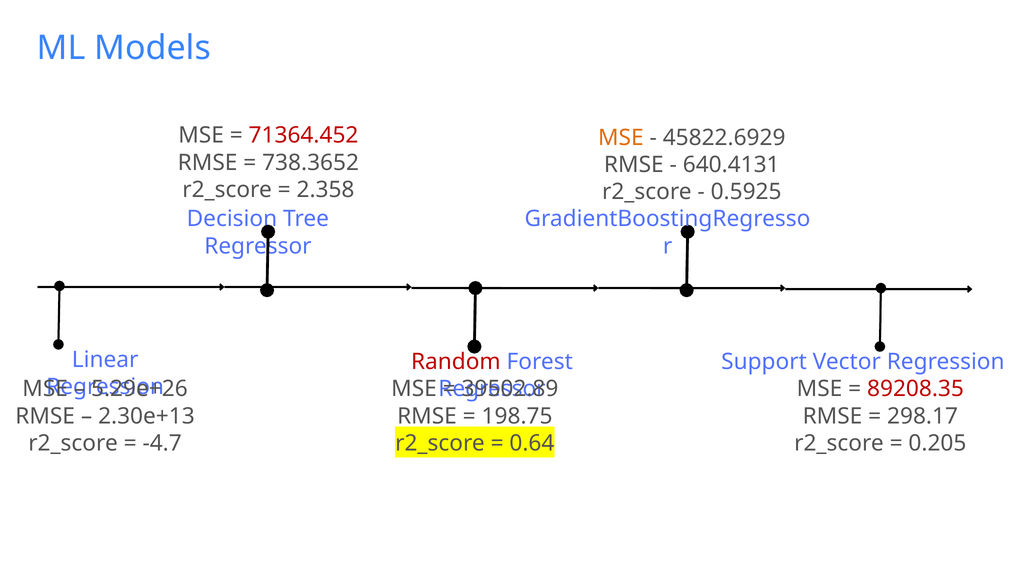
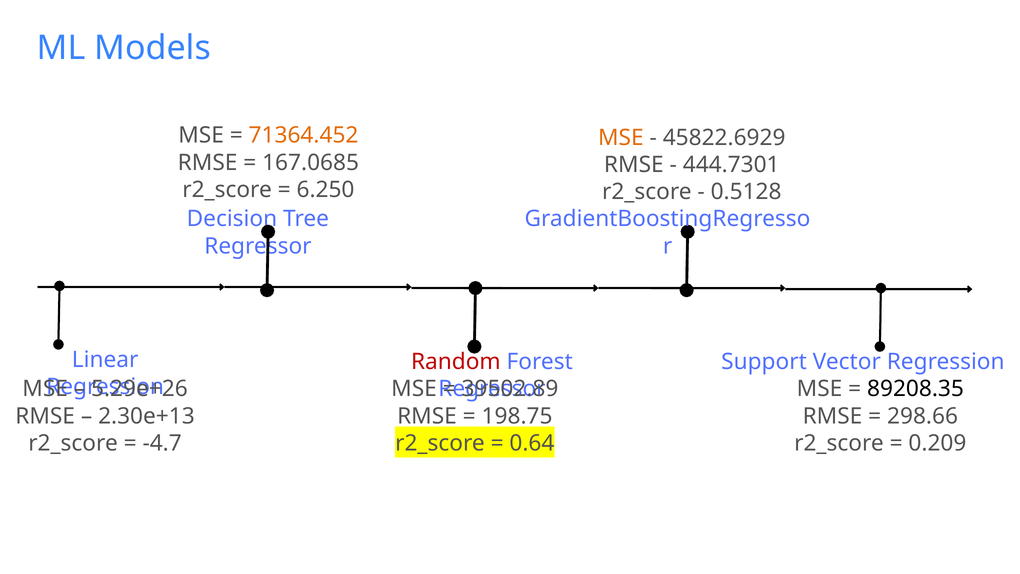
71364.452 colour: red -> orange
738.3652: 738.3652 -> 167.0685
640.4131: 640.4131 -> 444.7301
2.358: 2.358 -> 6.250
0.5925: 0.5925 -> 0.5128
89208.35 colour: red -> black
298.17: 298.17 -> 298.66
0.205: 0.205 -> 0.209
